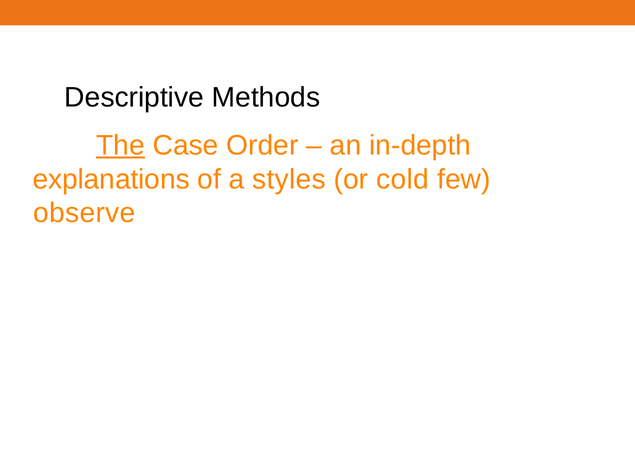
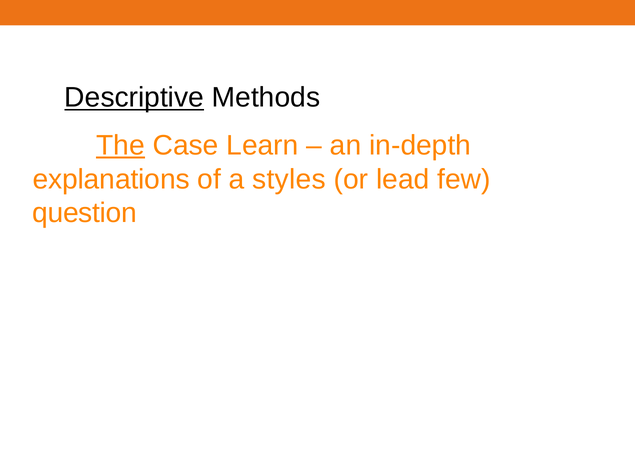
Descriptive underline: none -> present
Order: Order -> Learn
cold: cold -> lead
observe: observe -> question
